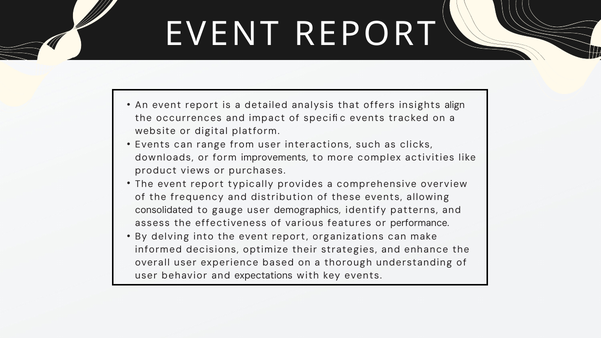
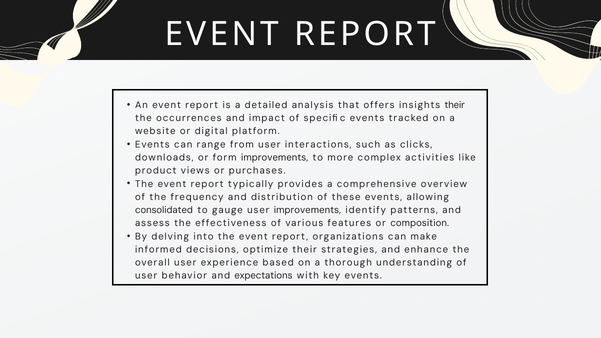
insights align: align -> their
user demographics: demographics -> improvements
performance: performance -> composition
